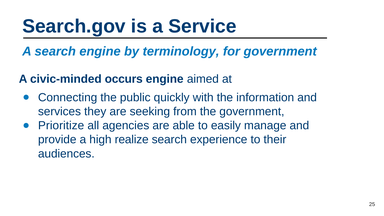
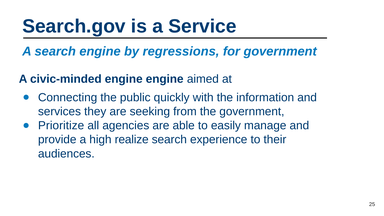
terminology: terminology -> regressions
civic-minded occurs: occurs -> engine
